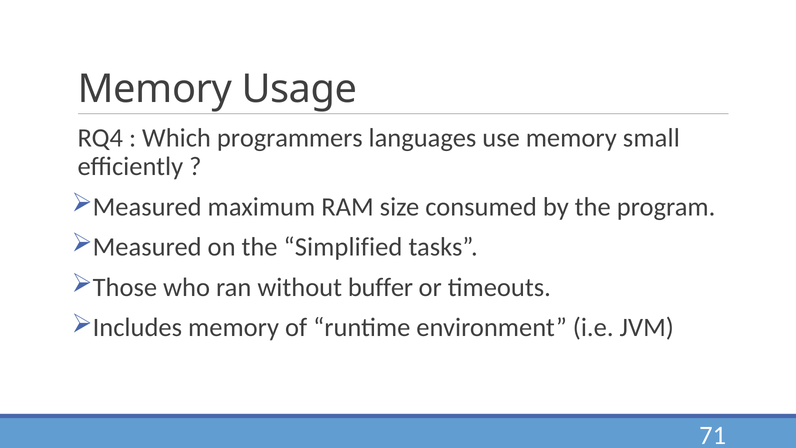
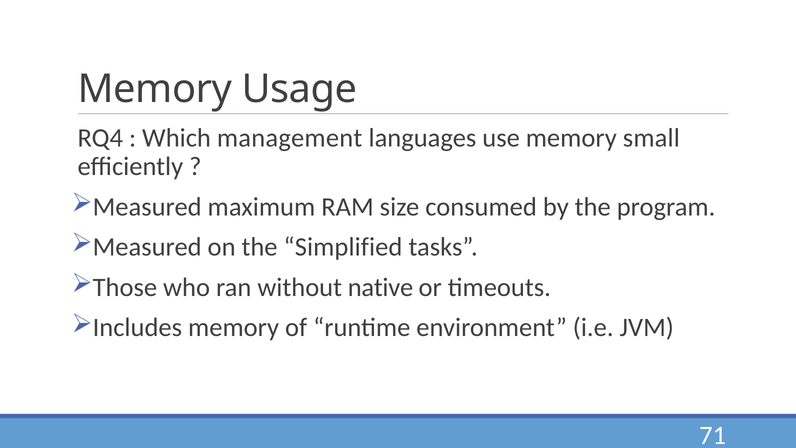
programmers: programmers -> management
buffer: buffer -> native
